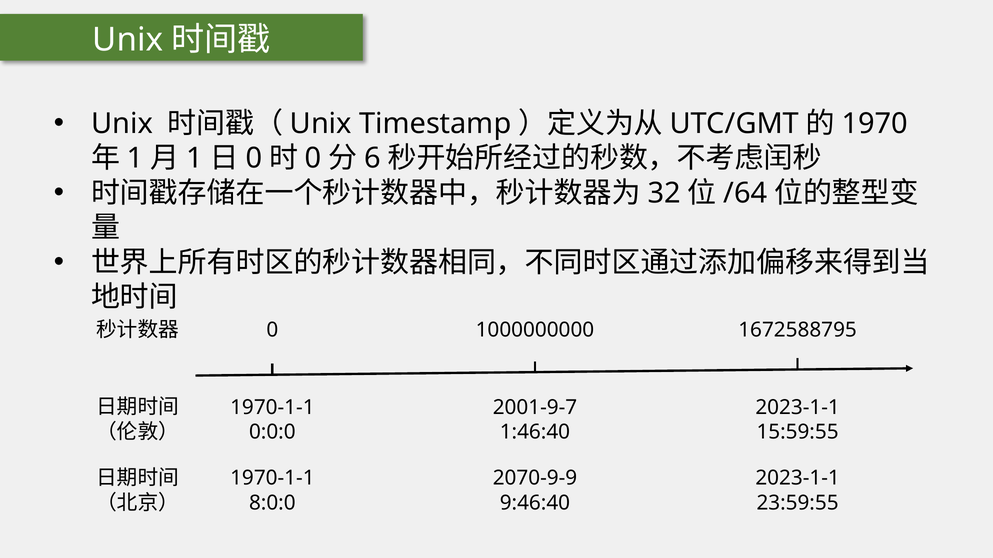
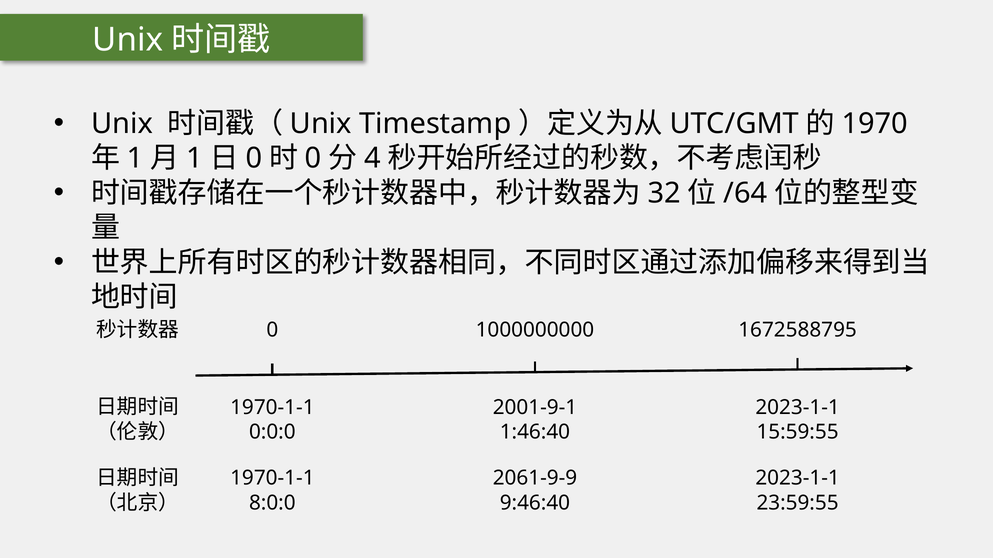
6: 6 -> 4
2001-9-7: 2001-9-7 -> 2001-9-1
2070-9-9: 2070-9-9 -> 2061-9-9
